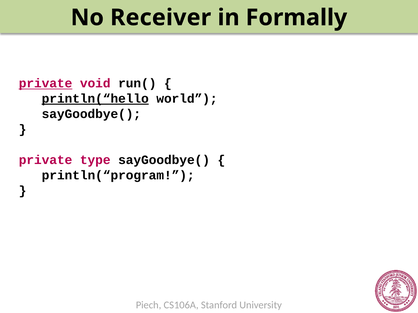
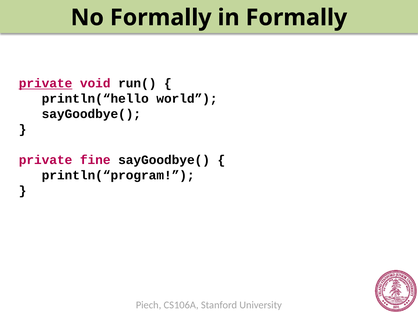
No Receiver: Receiver -> Formally
println(“hello underline: present -> none
type: type -> fine
